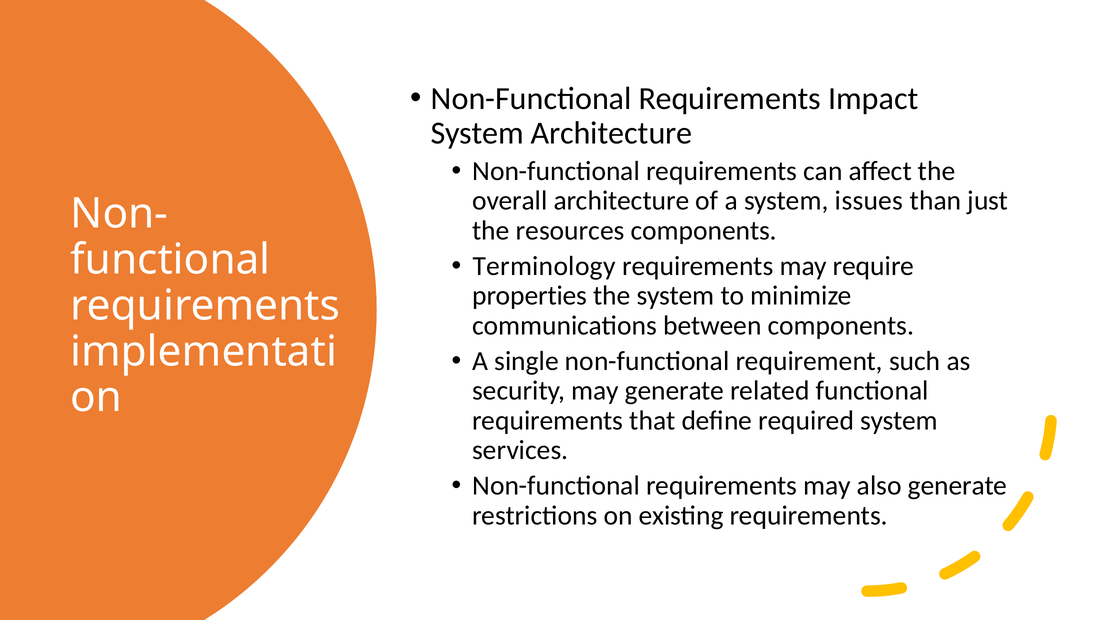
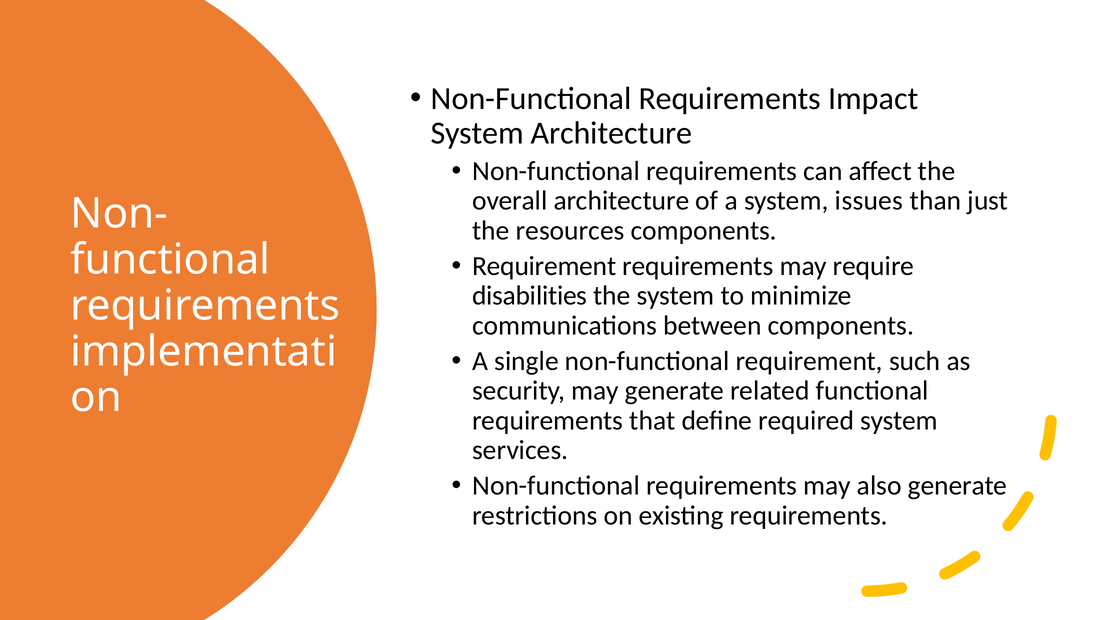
Terminology at (544, 266): Terminology -> Requirement
properties: properties -> disabilities
